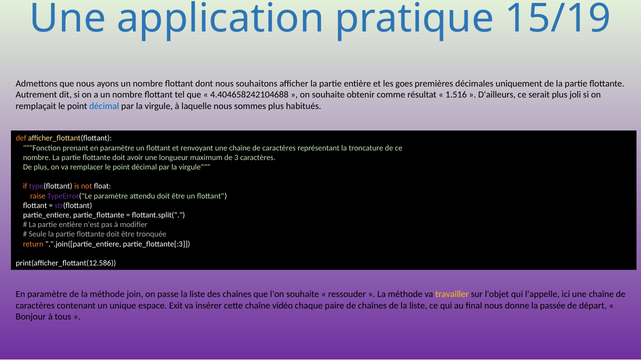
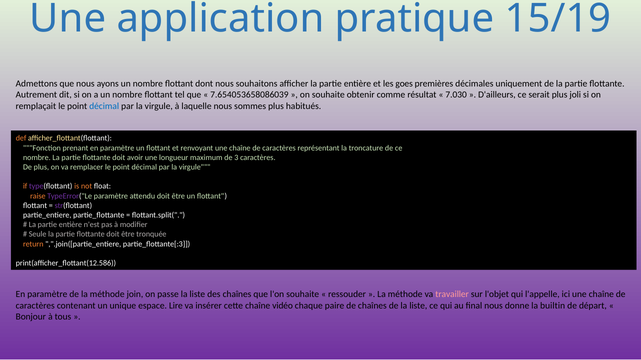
4.404658242104688: 4.404658242104688 -> 7.654053658086039
1.516: 1.516 -> 7.030
travailler colour: yellow -> pink
Exit: Exit -> Lire
passée: passée -> builtin
